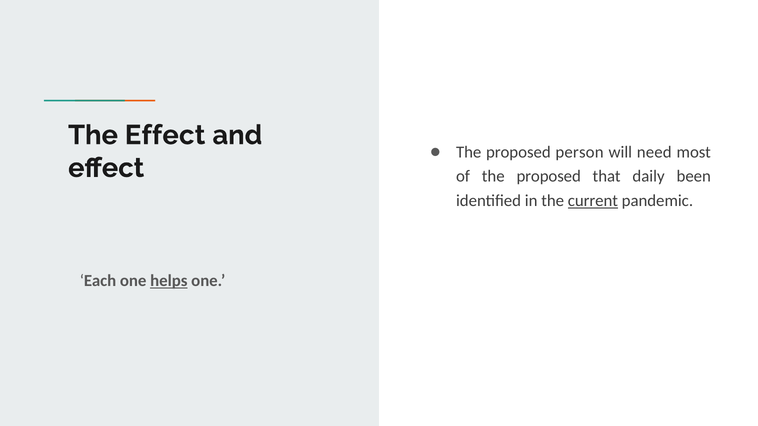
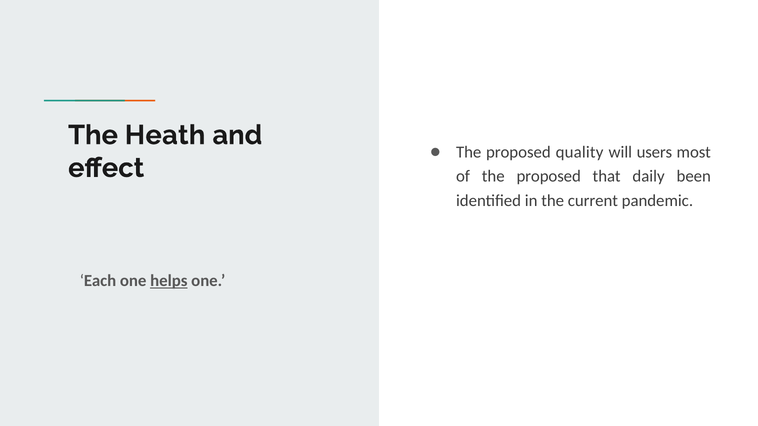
The Effect: Effect -> Heath
person: person -> quality
need: need -> users
current underline: present -> none
